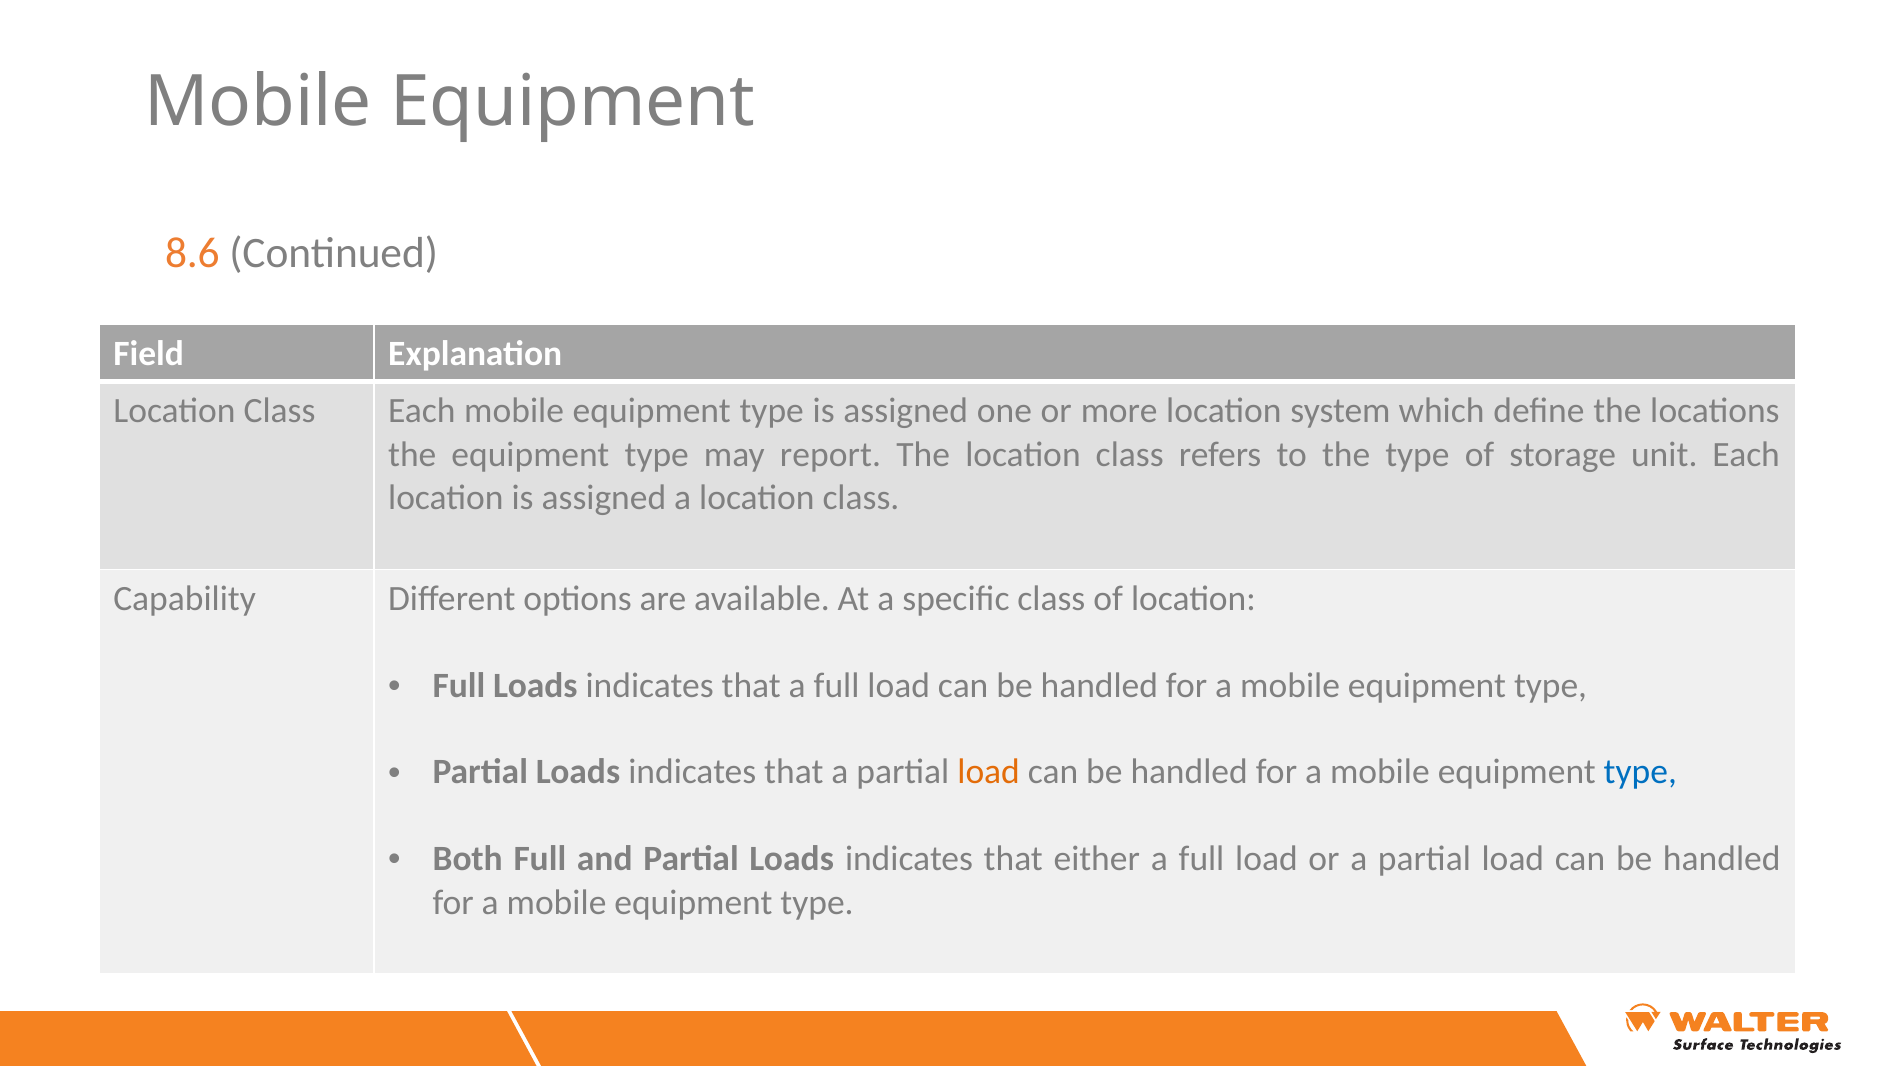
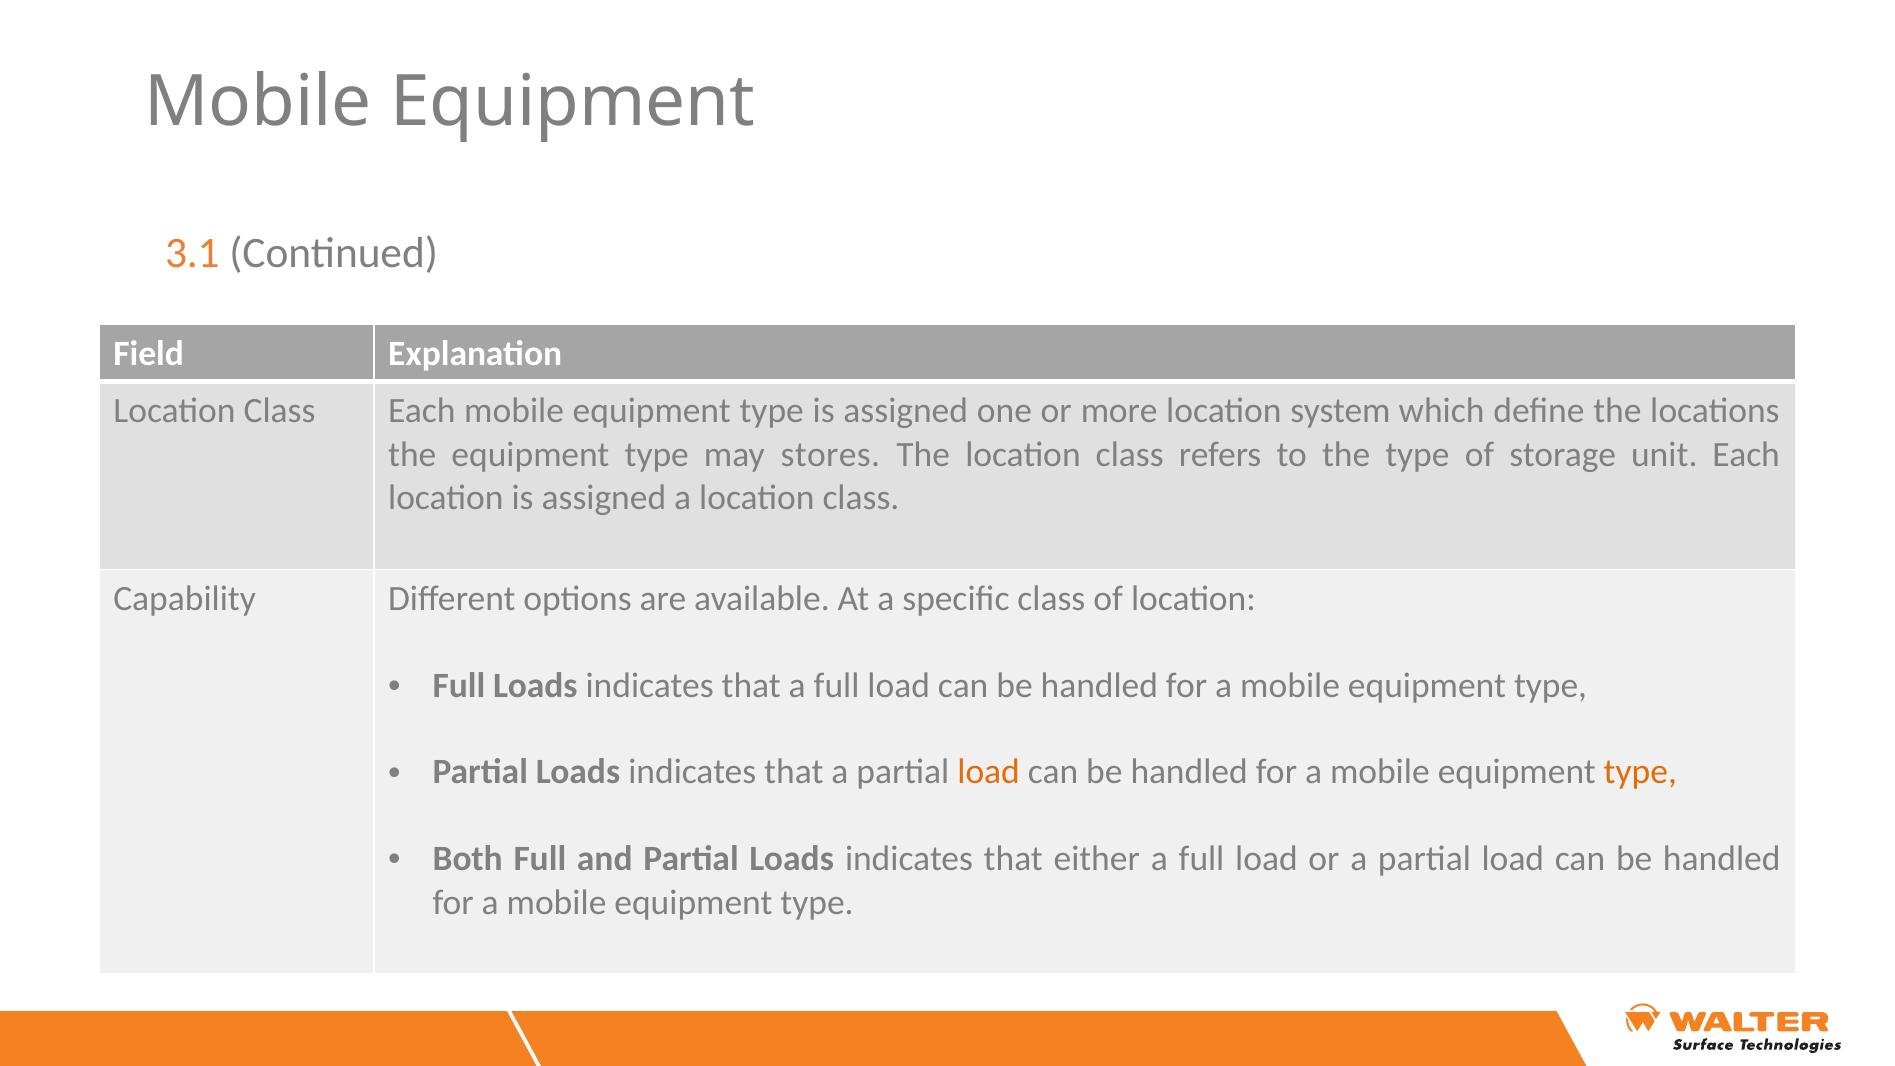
8.6: 8.6 -> 3.1
report: report -> stores
type at (1640, 772) colour: blue -> orange
